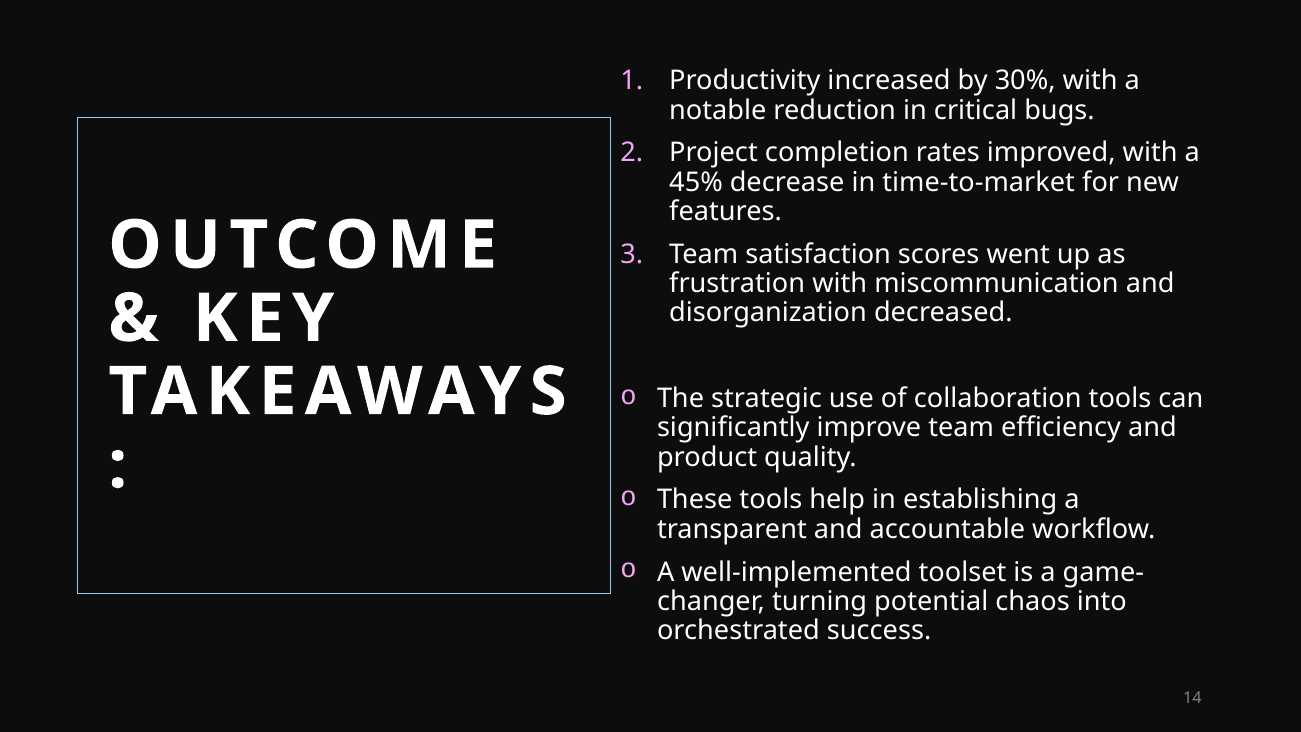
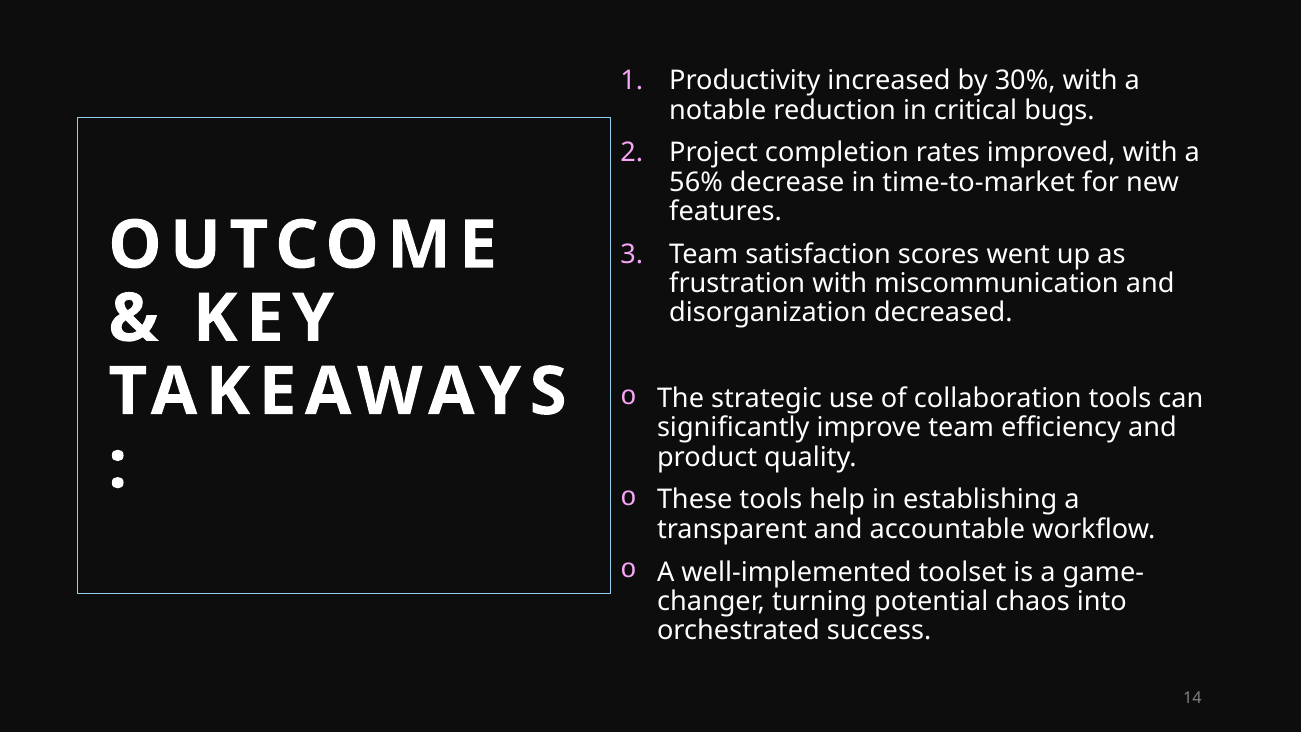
45%: 45% -> 56%
